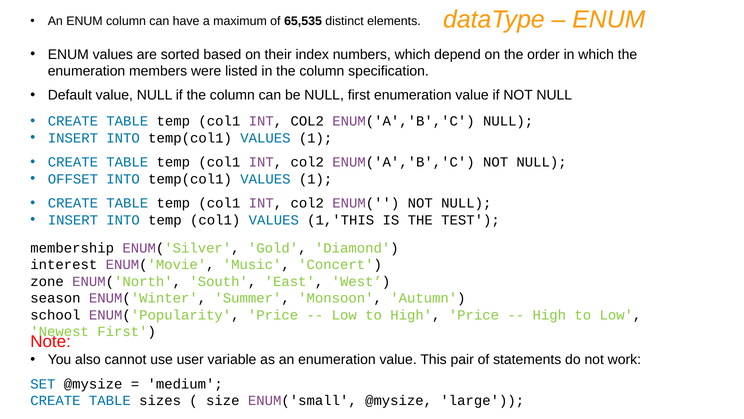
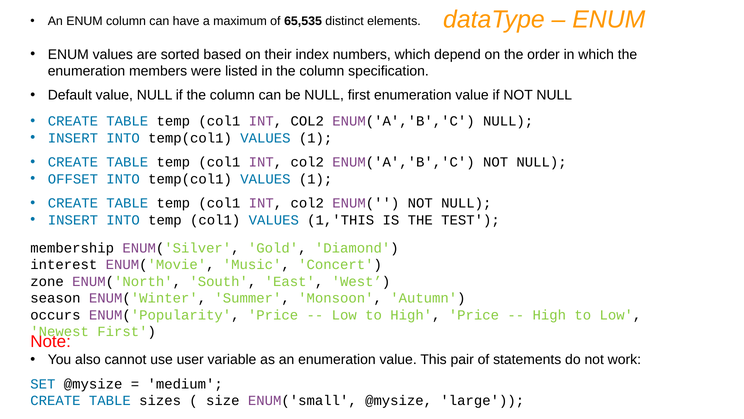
school: school -> occurs
